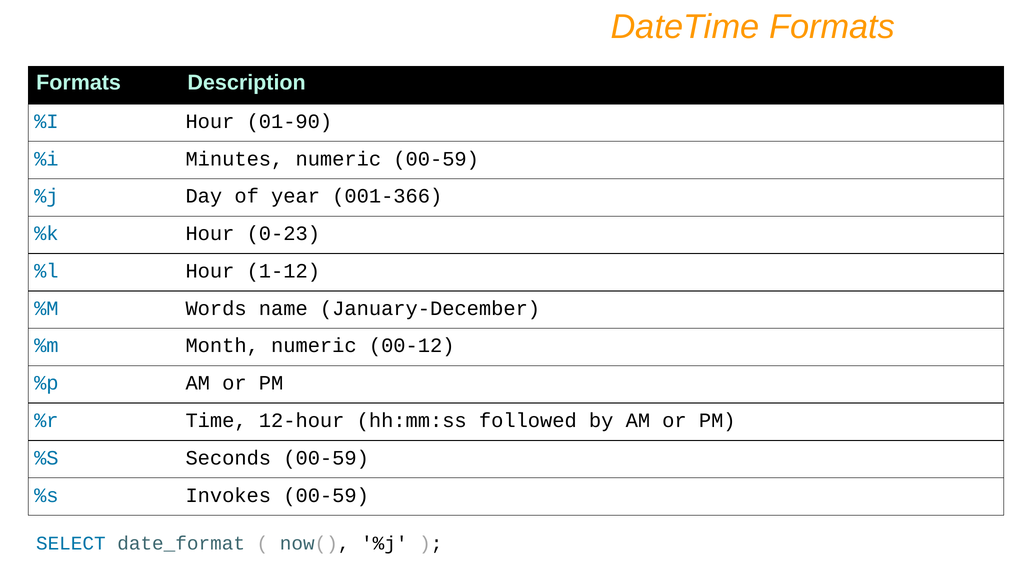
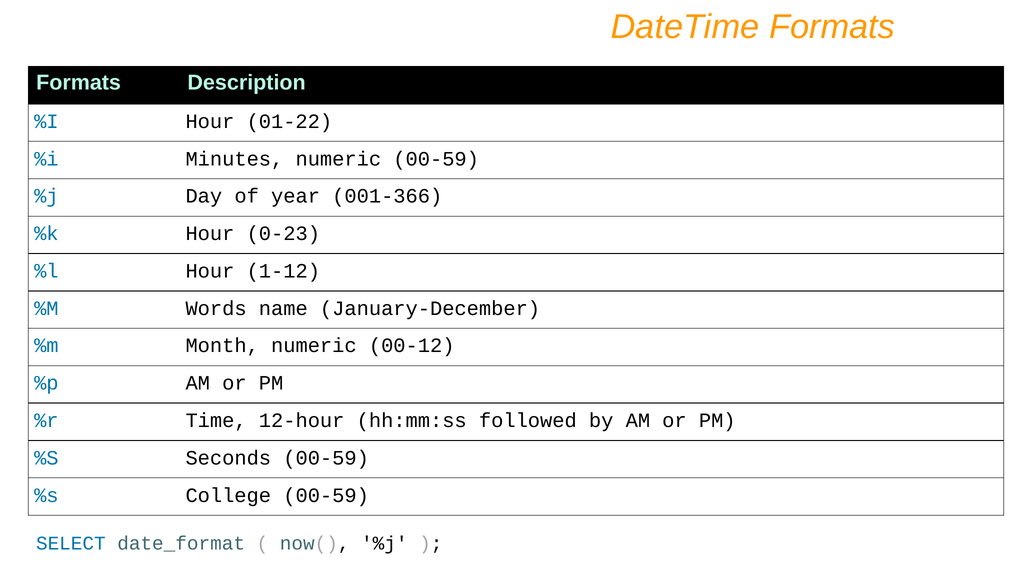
01-90: 01-90 -> 01-22
Invokes: Invokes -> College
